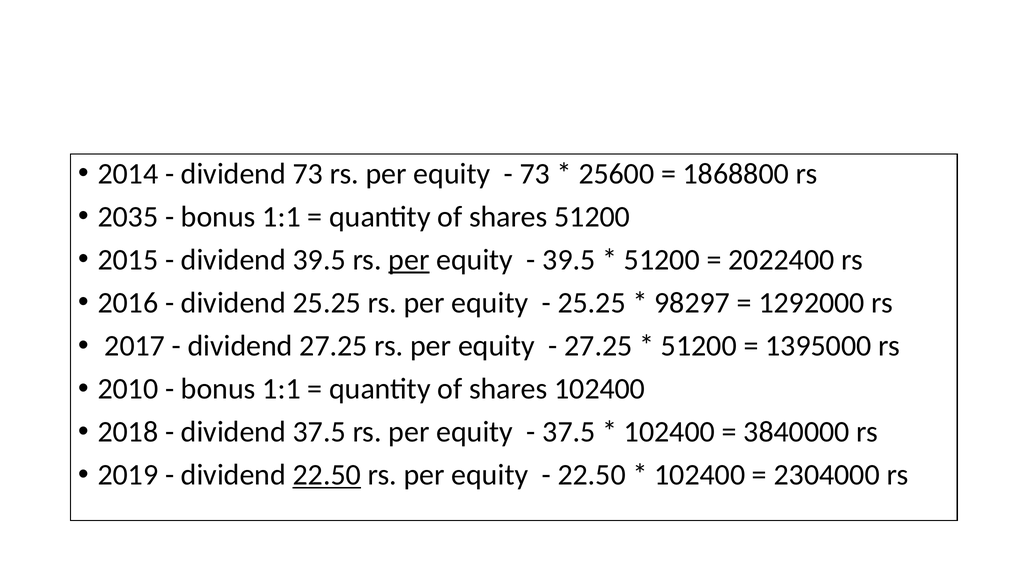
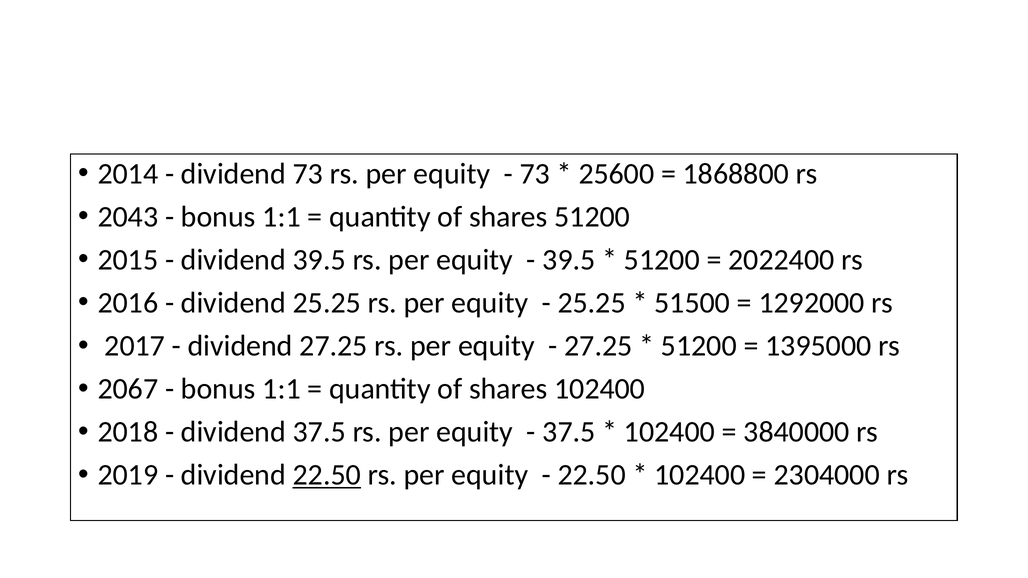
2035: 2035 -> 2043
per at (409, 260) underline: present -> none
98297: 98297 -> 51500
2010: 2010 -> 2067
